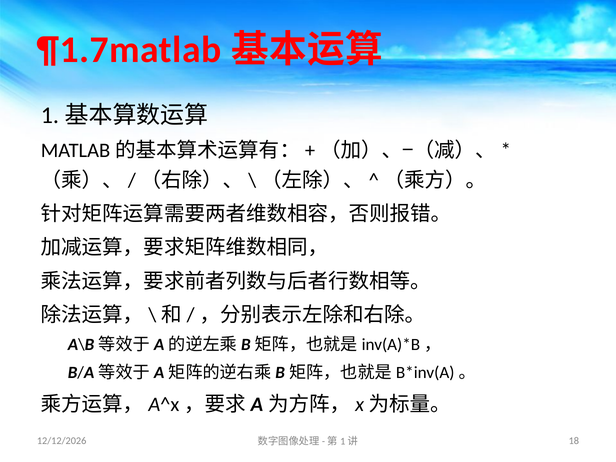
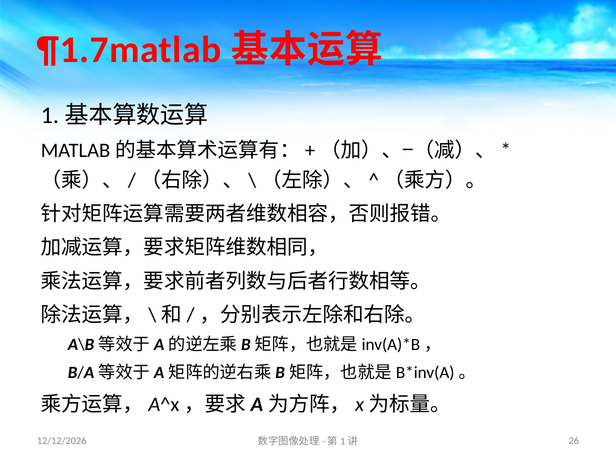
18: 18 -> 26
